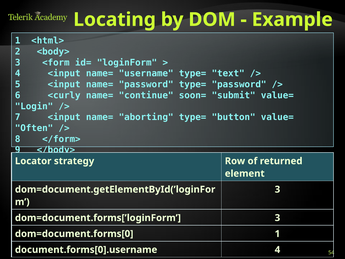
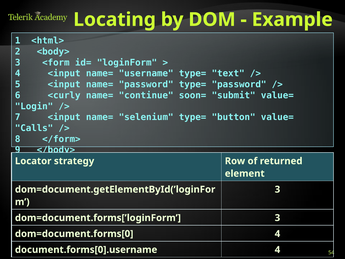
aborting: aborting -> selenium
Often: Often -> Calls
dom=document.forms[0 1: 1 -> 4
